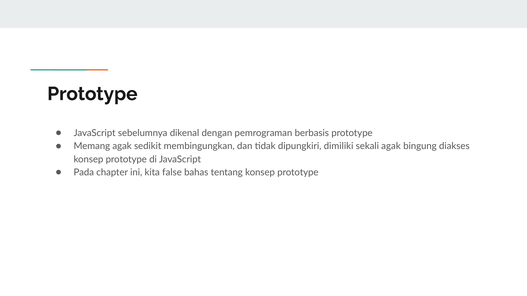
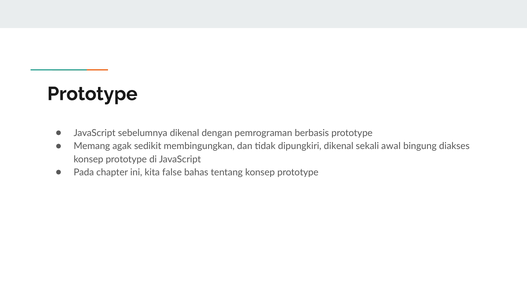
dipungkiri dimiliki: dimiliki -> dikenal
sekali agak: agak -> awal
